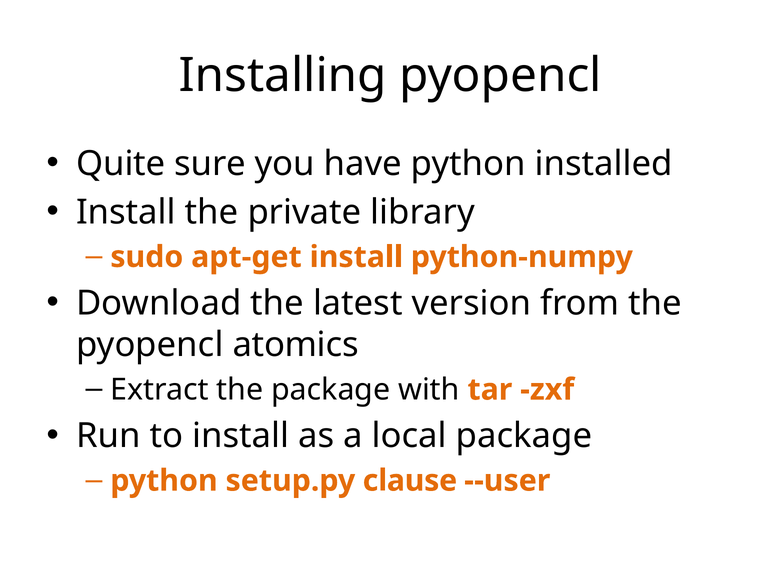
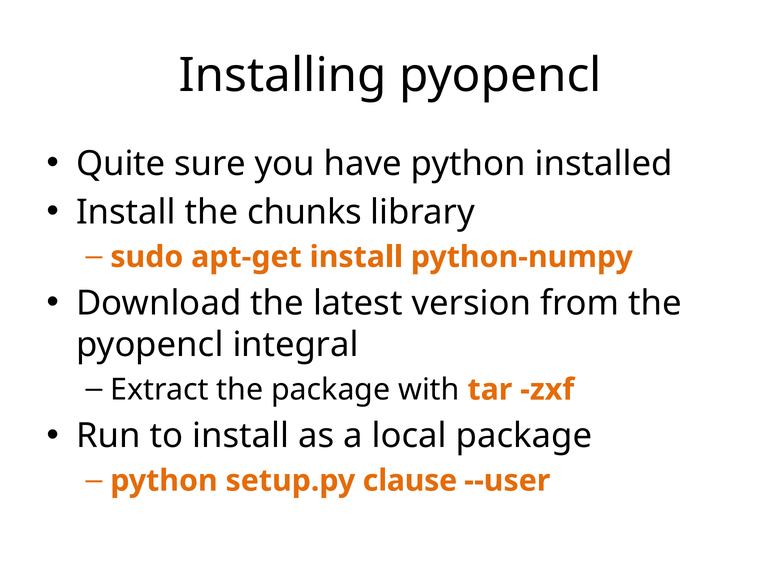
private: private -> chunks
atomics: atomics -> integral
